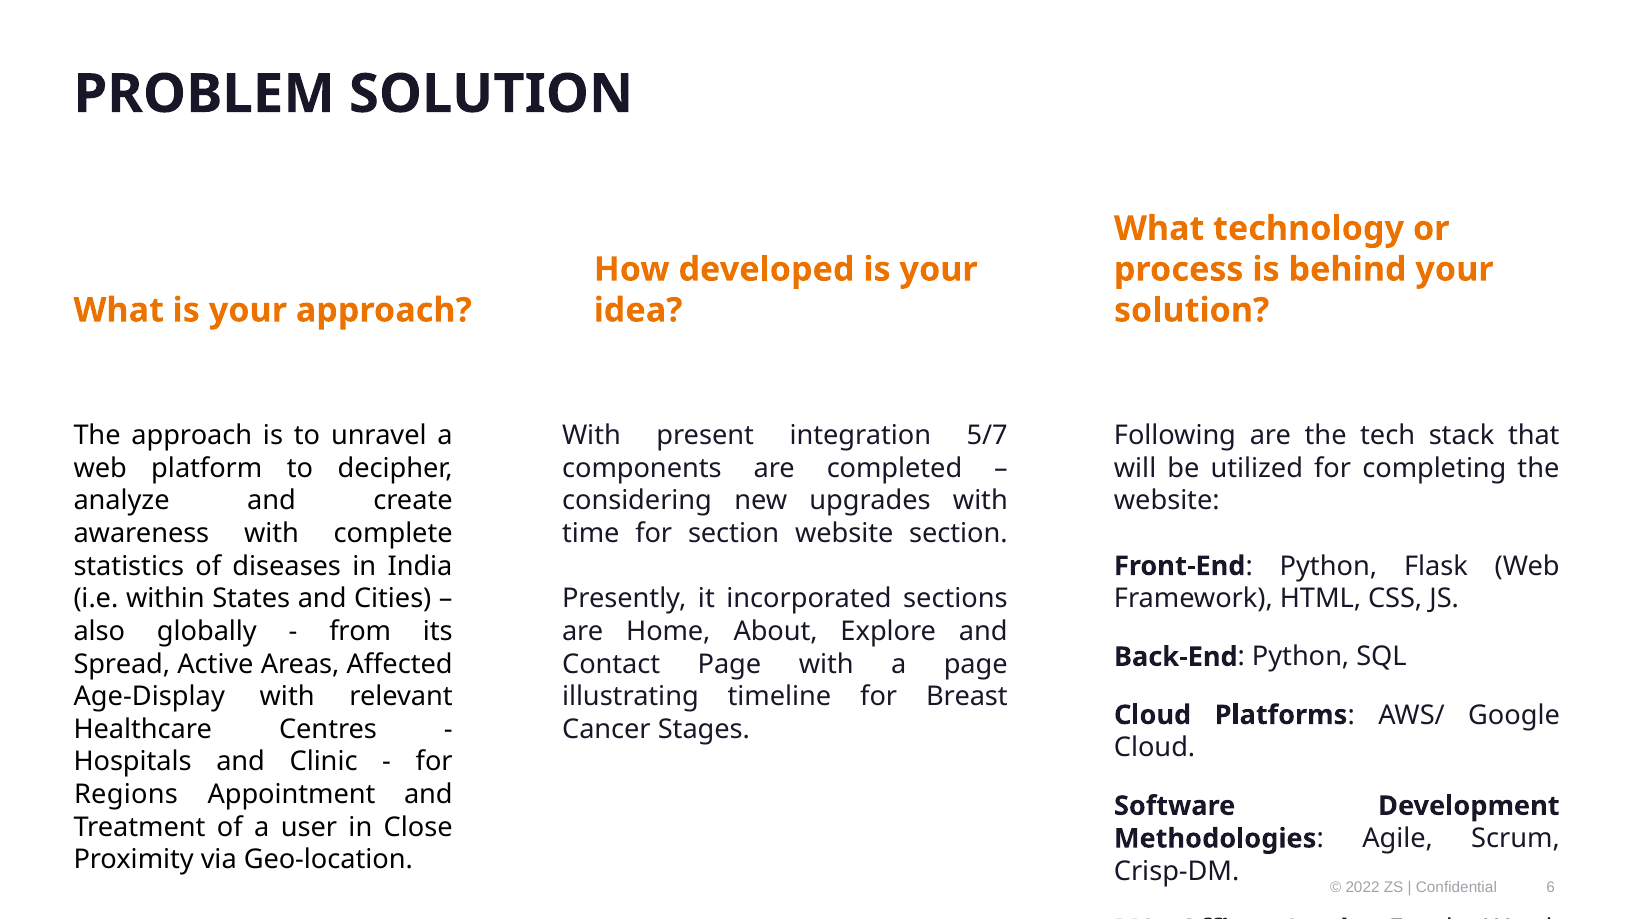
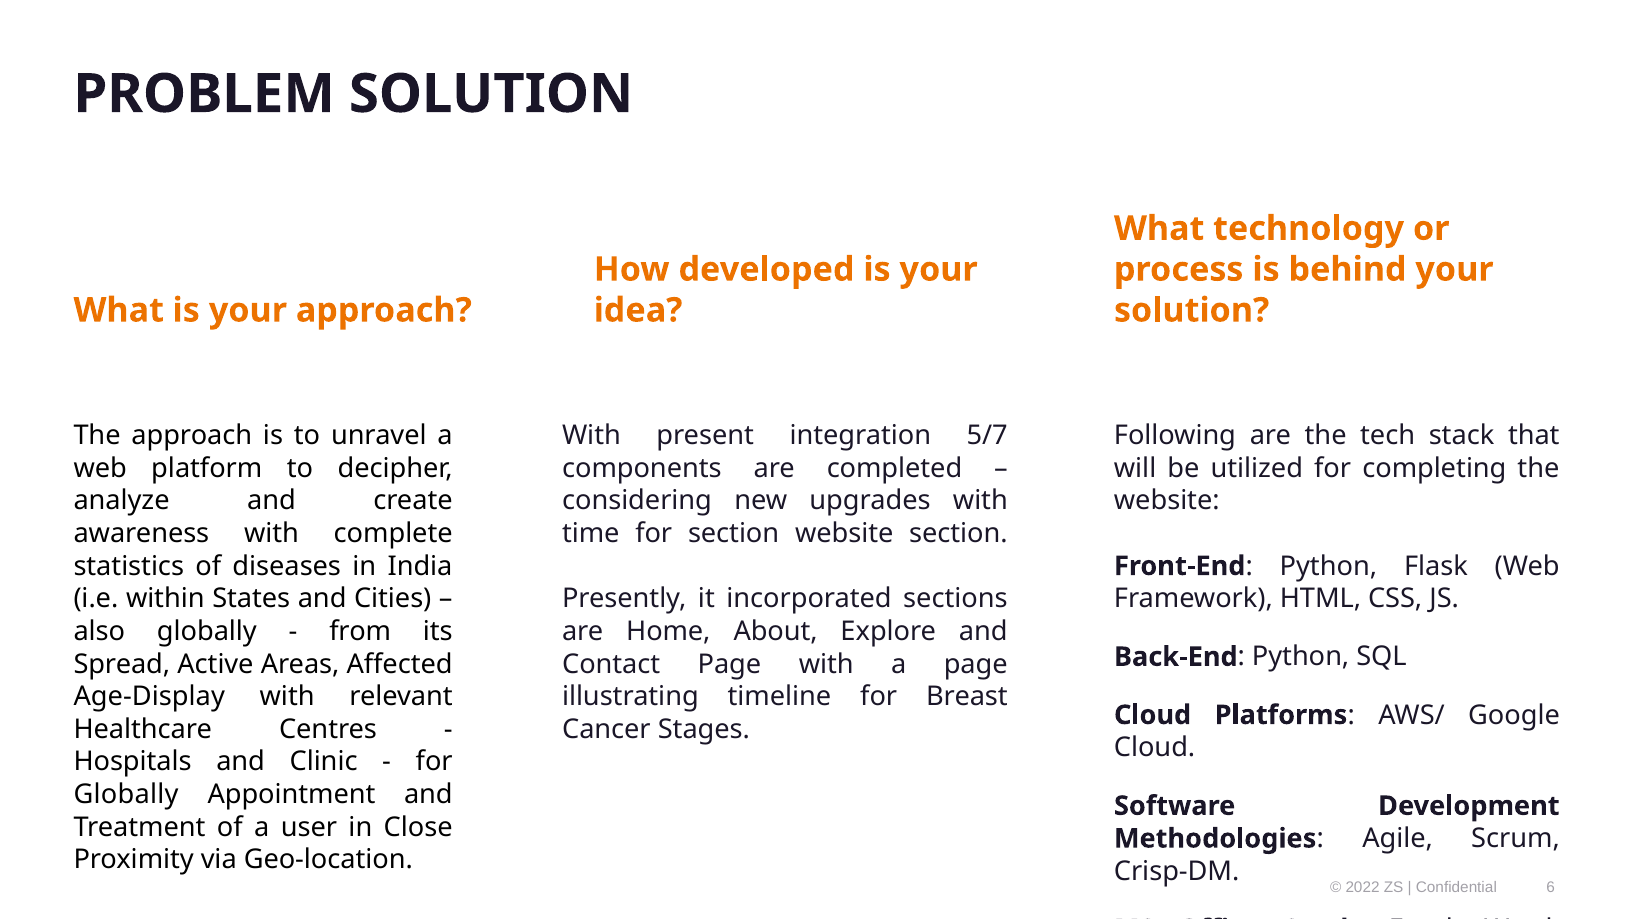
Regions at (126, 795): Regions -> Globally
